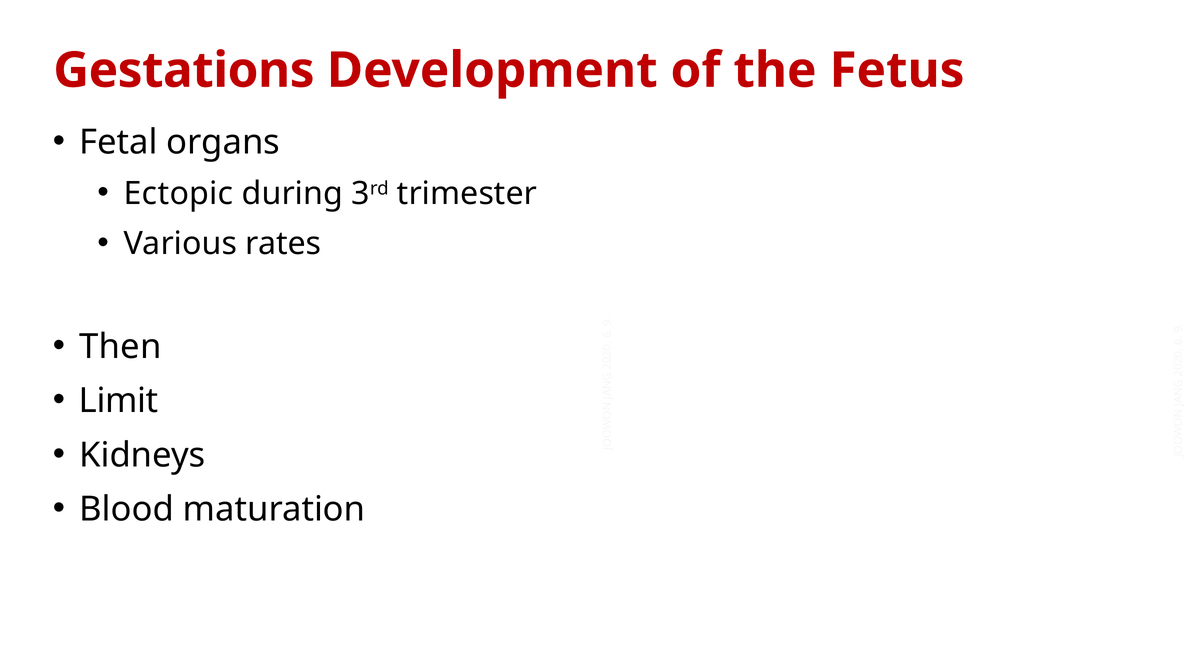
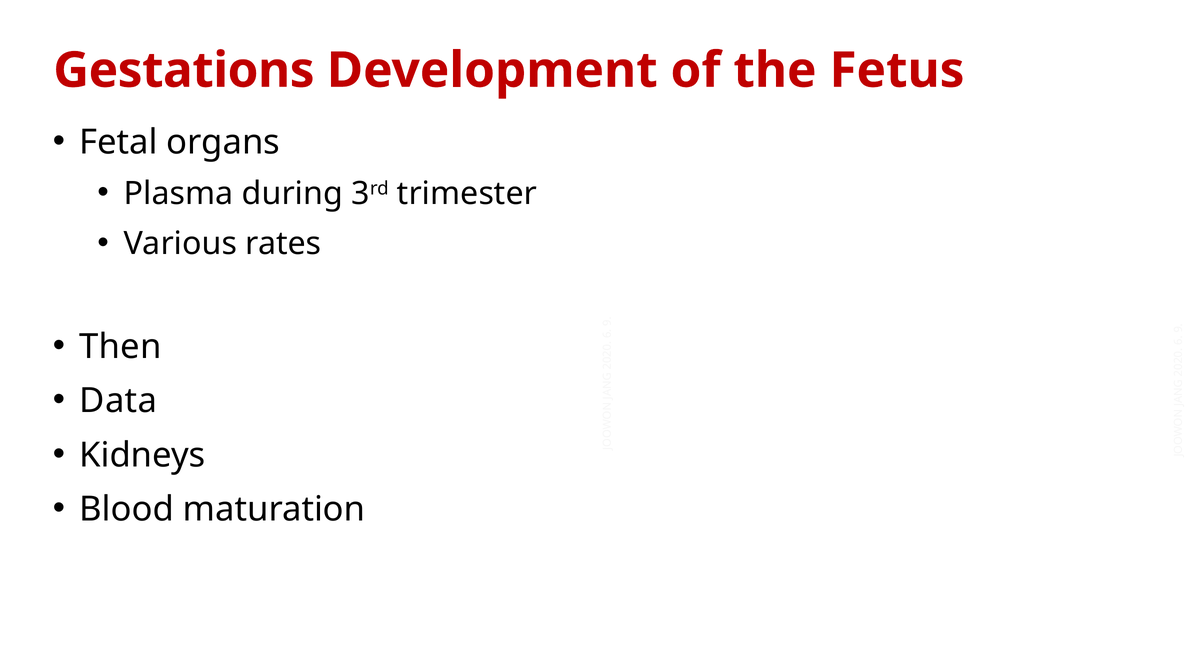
Ectopic: Ectopic -> Plasma
Limit: Limit -> Data
